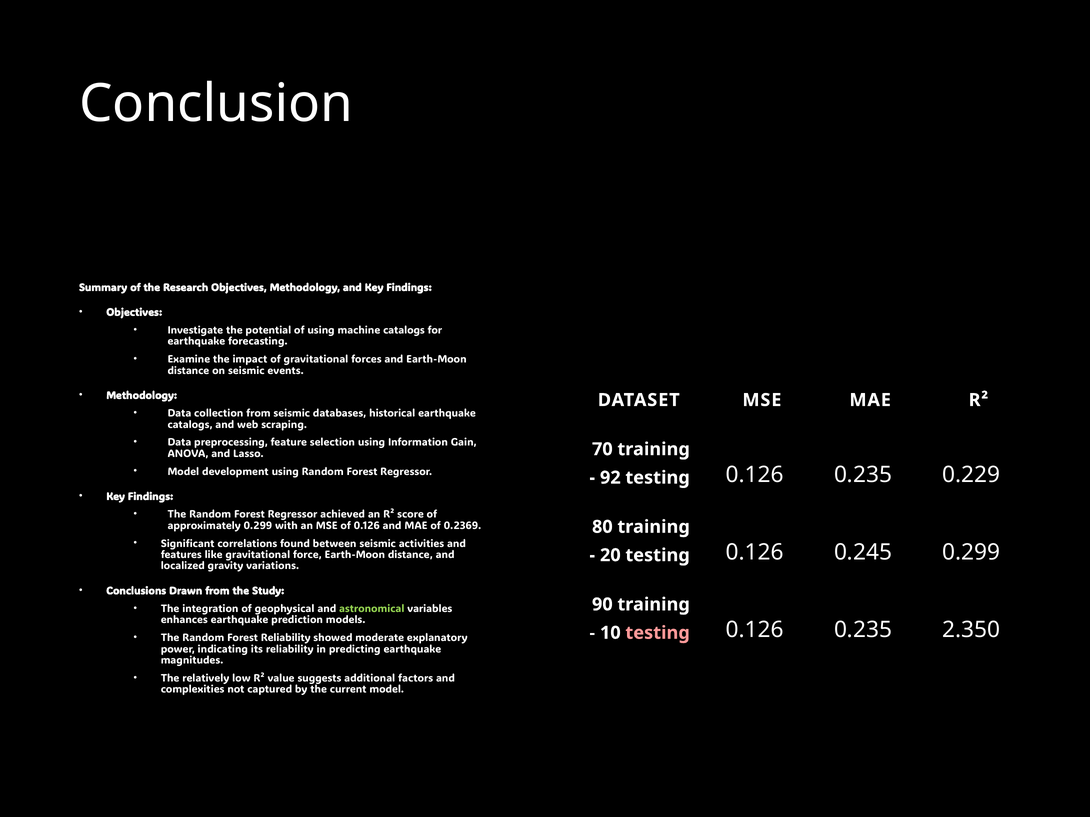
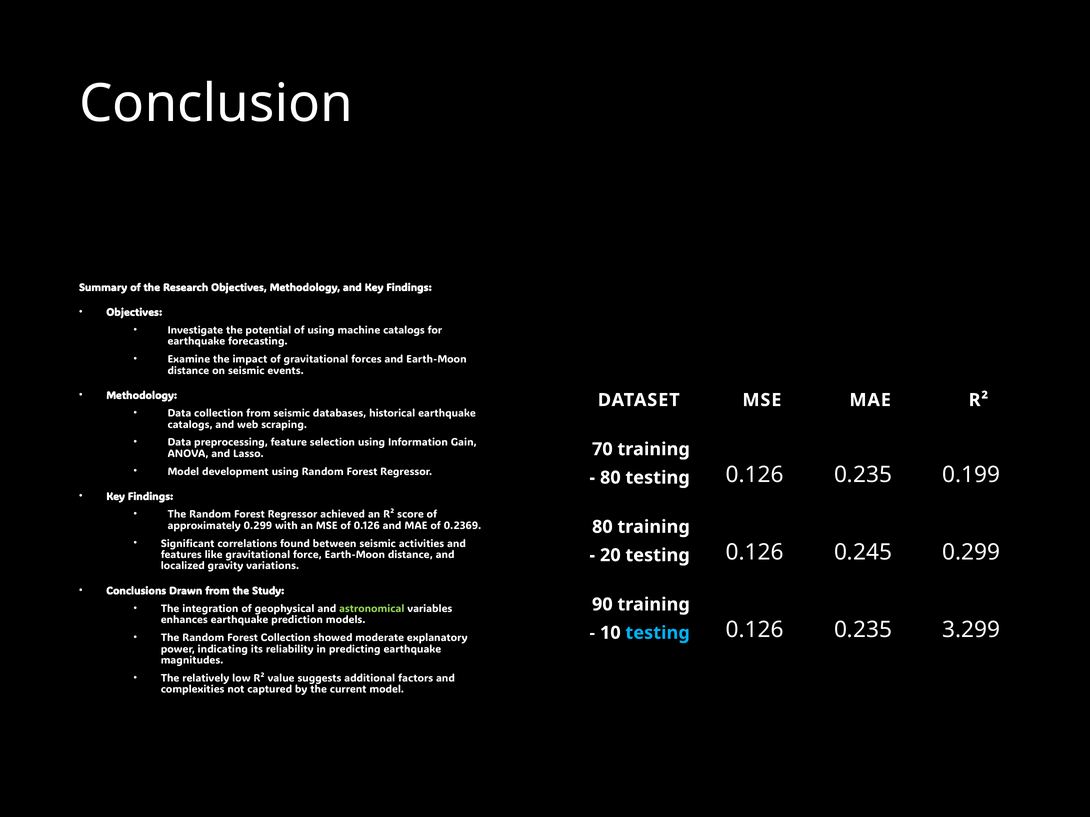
92 at (610, 478): 92 -> 80
0.229: 0.229 -> 0.199
testing at (658, 633) colour: pink -> light blue
2.350: 2.350 -> 3.299
Forest Reliability: Reliability -> Collection
